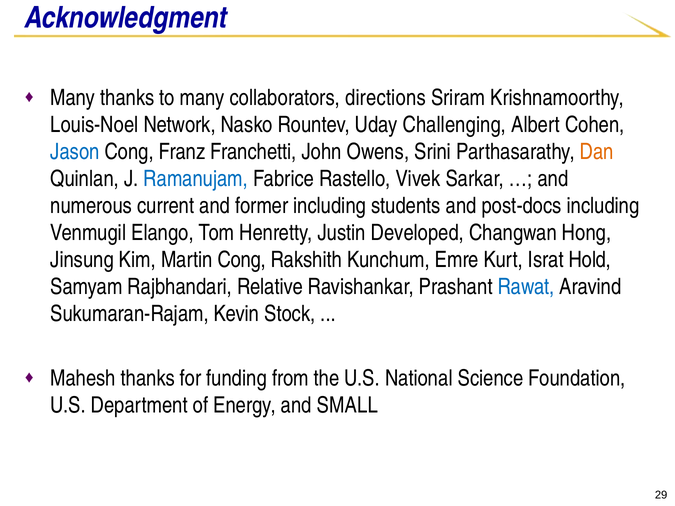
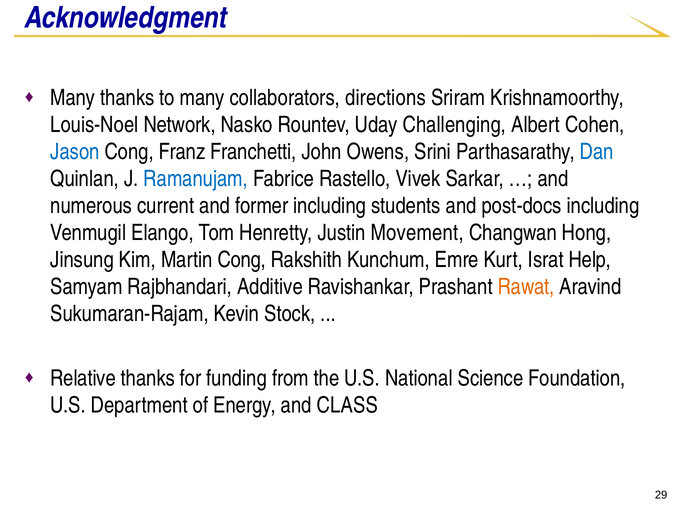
Dan colour: orange -> blue
Developed: Developed -> Movement
Hold: Hold -> Help
Relative: Relative -> Additive
Rawat colour: blue -> orange
Mahesh: Mahesh -> Relative
SMALL: SMALL -> CLASS
